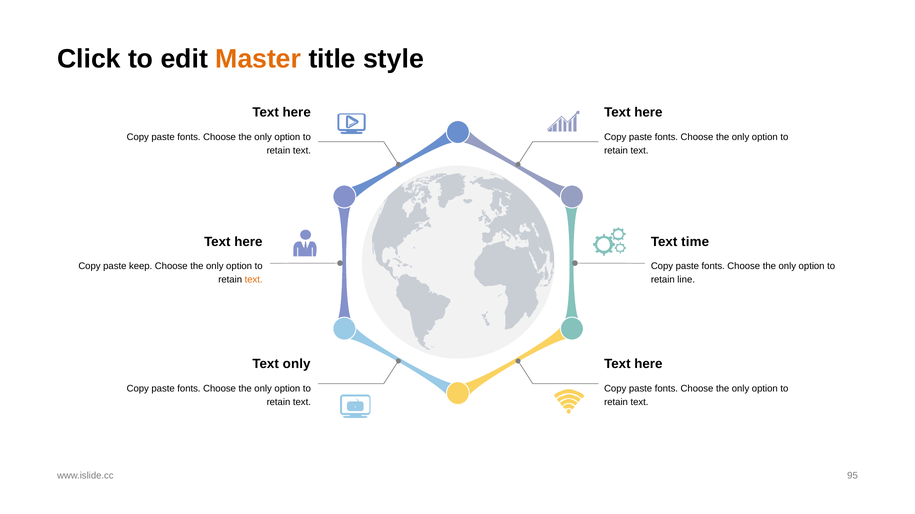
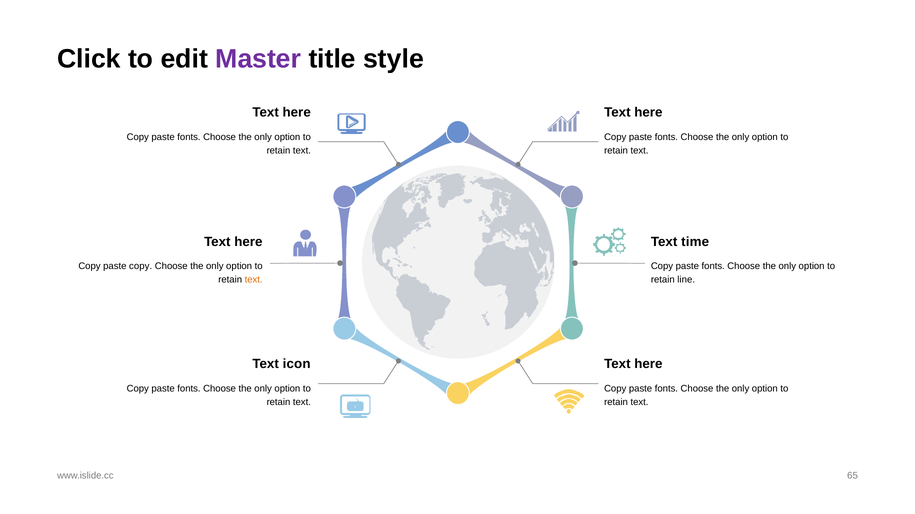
Master colour: orange -> purple
paste keep: keep -> copy
Text only: only -> icon
95: 95 -> 65
